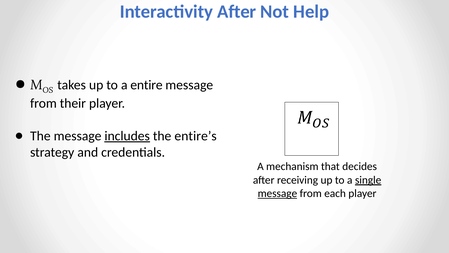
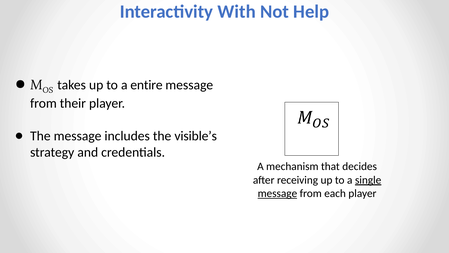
Interactivity After: After -> With
includes underline: present -> none
entire’s: entire’s -> visible’s
